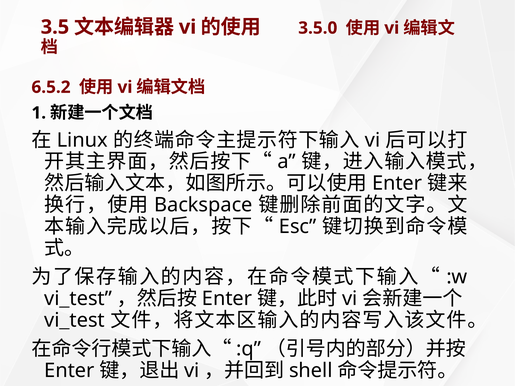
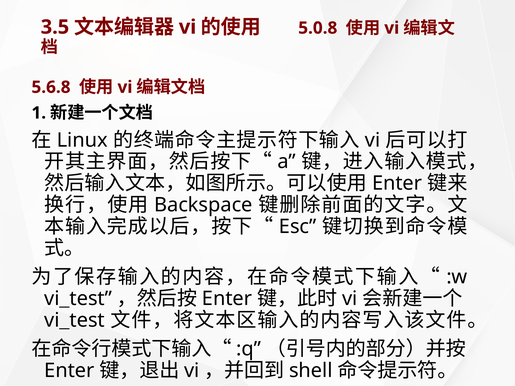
3.5.0: 3.5.0 -> 5.0.8
6.5.2: 6.5.2 -> 5.6.8
